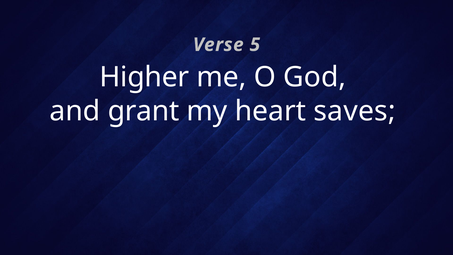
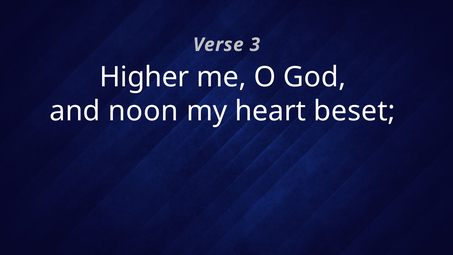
5: 5 -> 3
grant: grant -> noon
saves: saves -> beset
